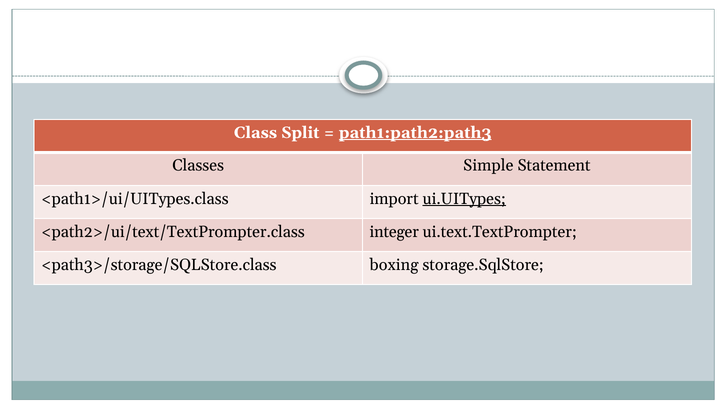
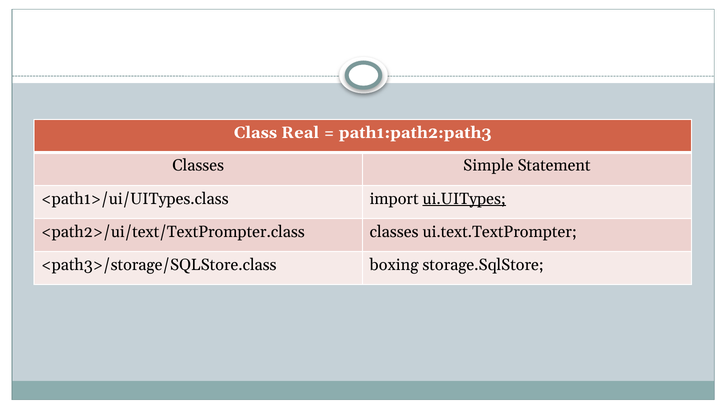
Split: Split -> Real
path1:path2:path3 underline: present -> none
<path2>/ui/text/TextPrompter.class integer: integer -> classes
